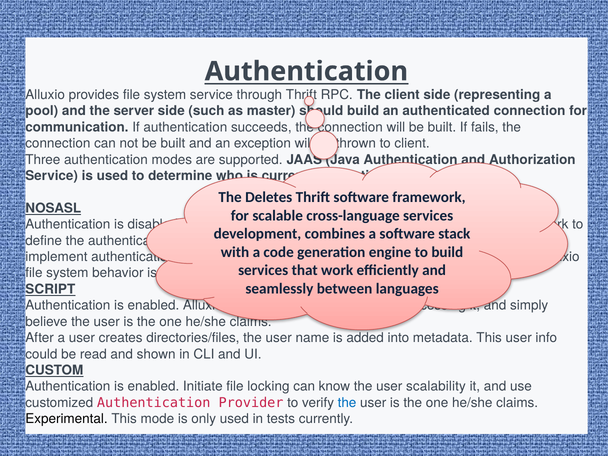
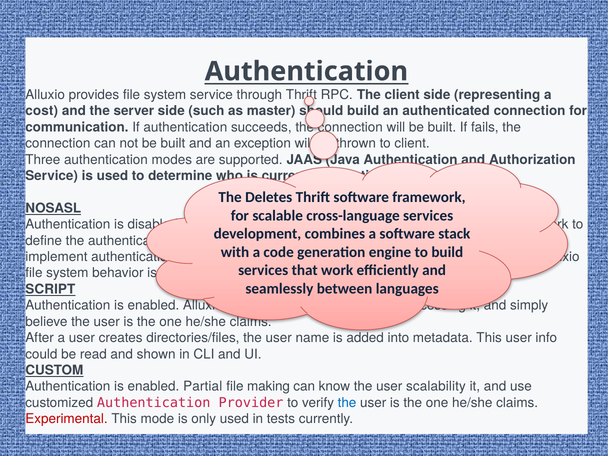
pool: pool -> cost
Initiate: Initiate -> Partial
locking: locking -> making
Experimental colour: black -> red
